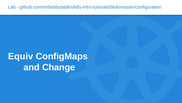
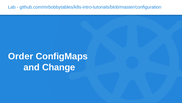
Equiv: Equiv -> Order
